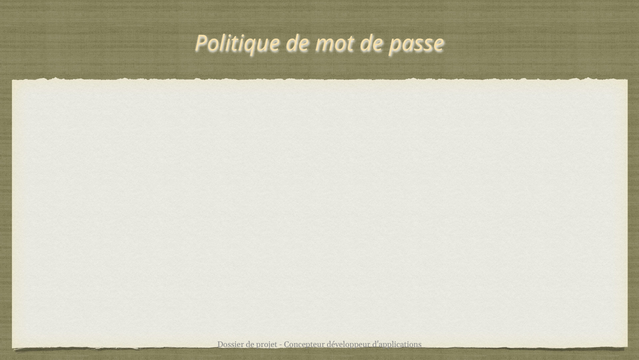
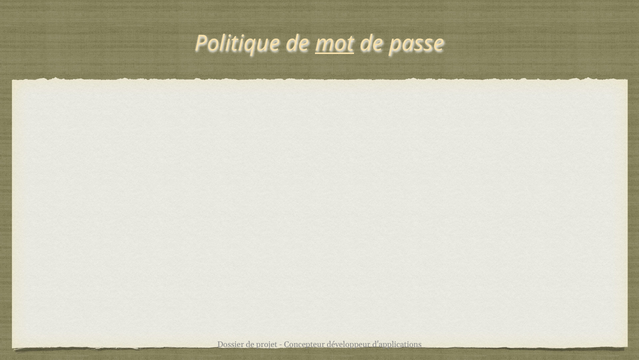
mot underline: none -> present
